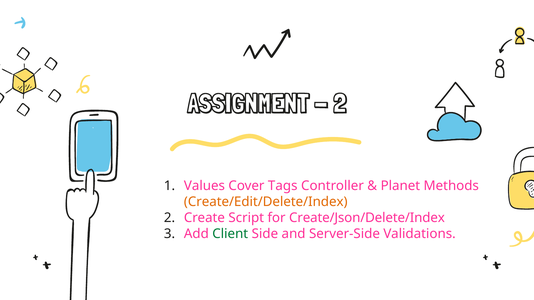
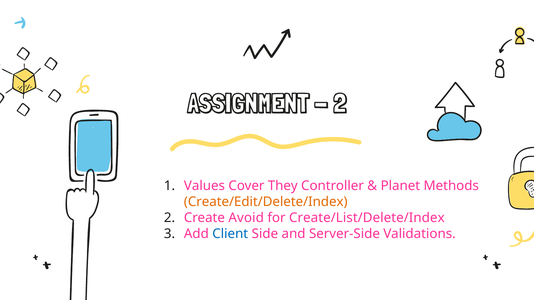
Tags: Tags -> They
Script: Script -> Avoid
Create/Json/Delete/Index: Create/Json/Delete/Index -> Create/List/Delete/Index
Client colour: green -> blue
